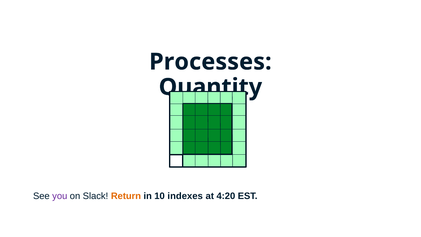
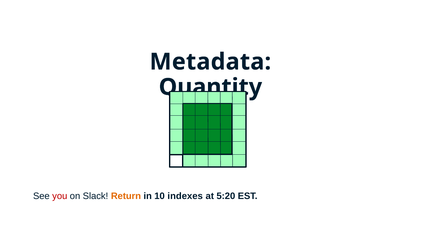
Processes: Processes -> Metadata
you colour: purple -> red
4:20: 4:20 -> 5:20
